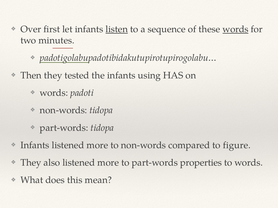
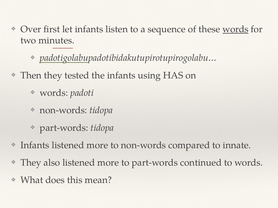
listen underline: present -> none
figure: figure -> innate
properties: properties -> continued
